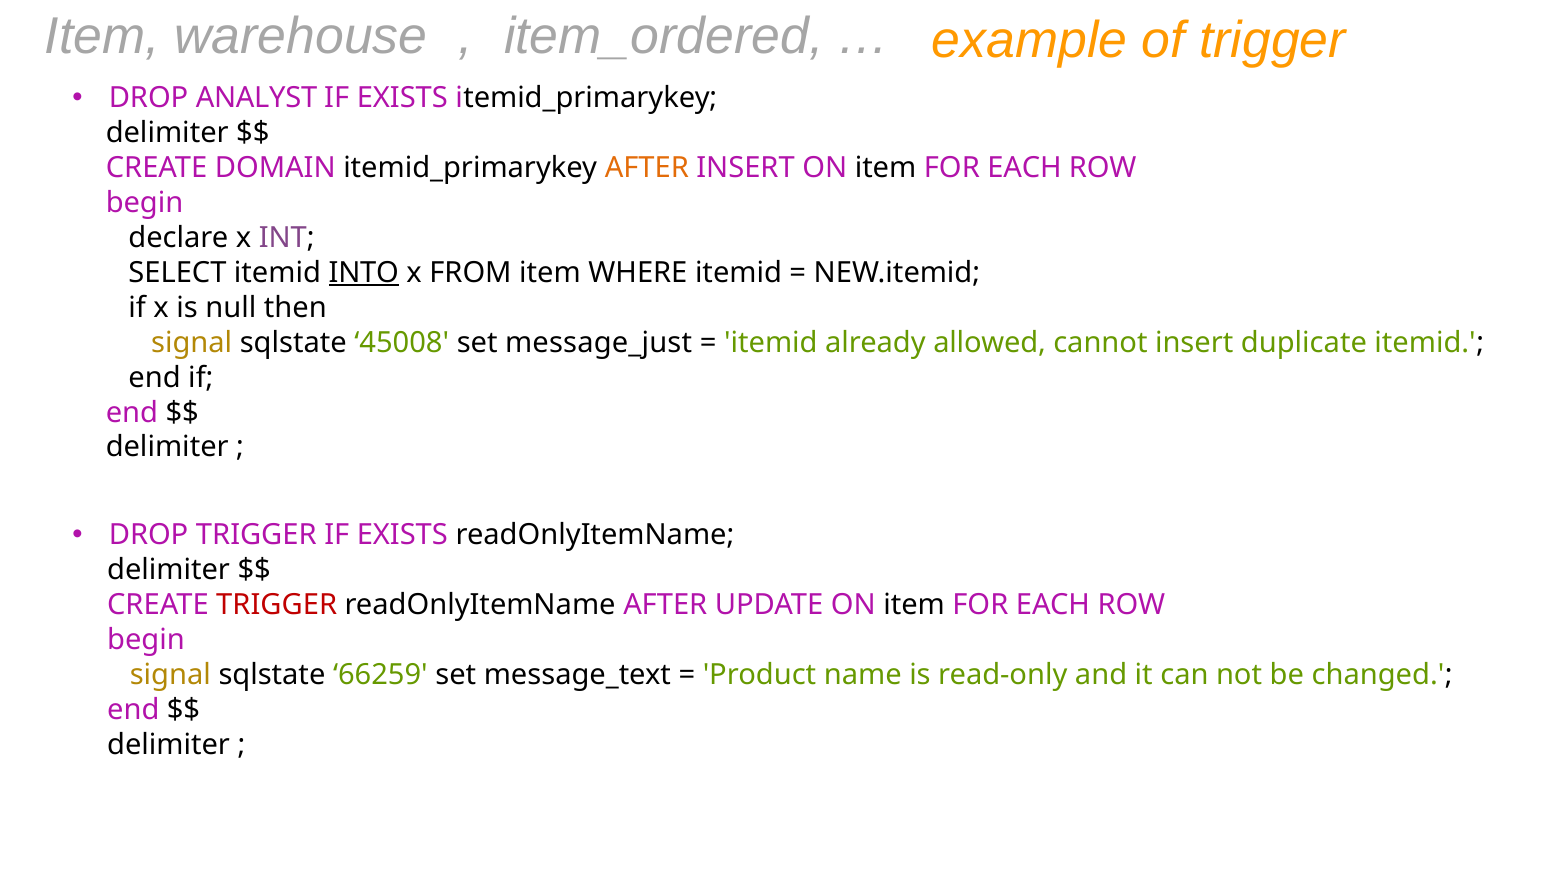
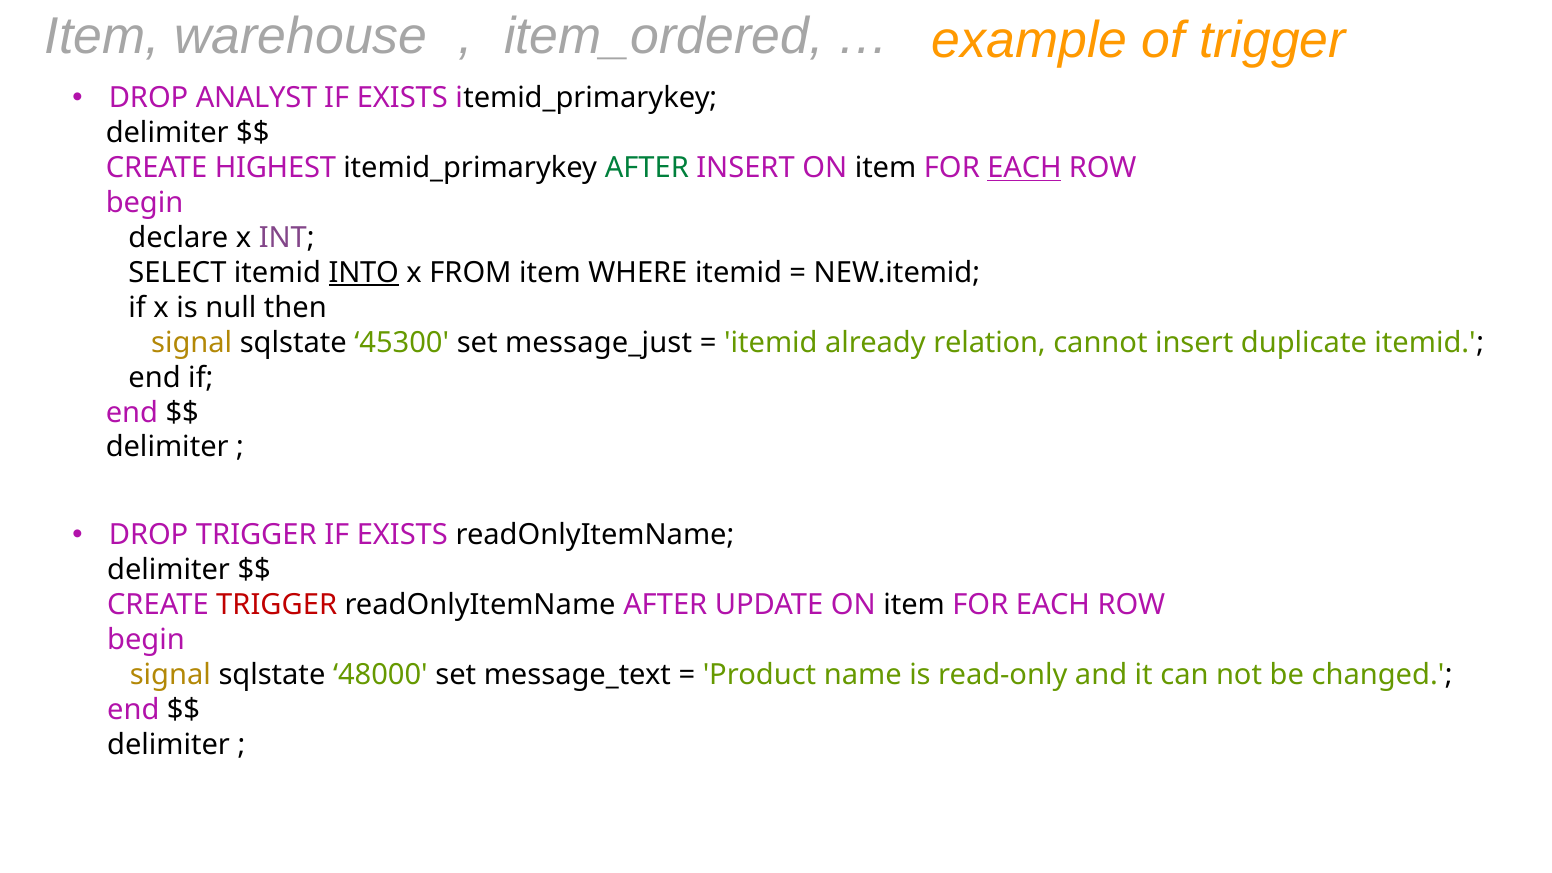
DOMAIN: DOMAIN -> HIGHEST
AFTER at (647, 168) colour: orange -> green
EACH at (1024, 168) underline: none -> present
45008: 45008 -> 45300
allowed: allowed -> relation
66259: 66259 -> 48000
